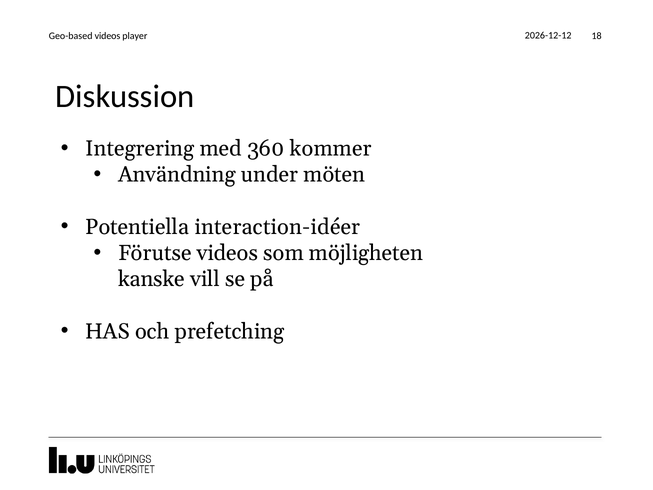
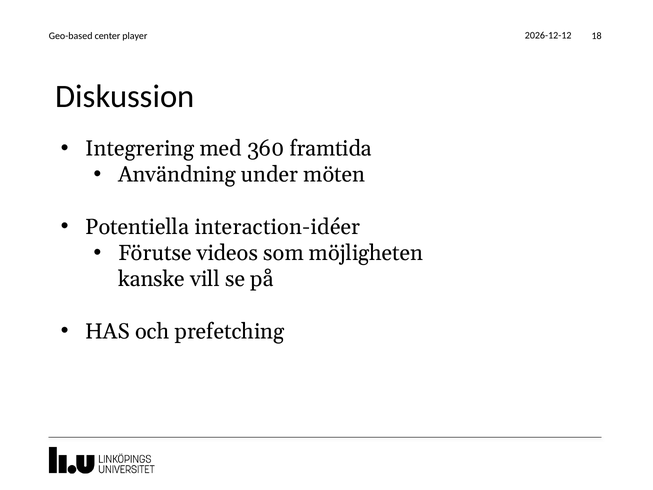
Geo-based videos: videos -> center
kommer: kommer -> framtida
